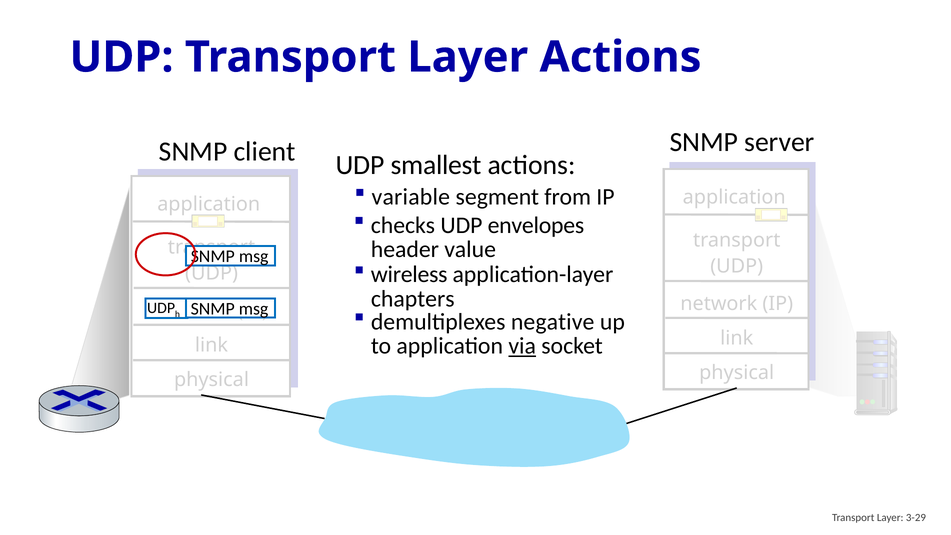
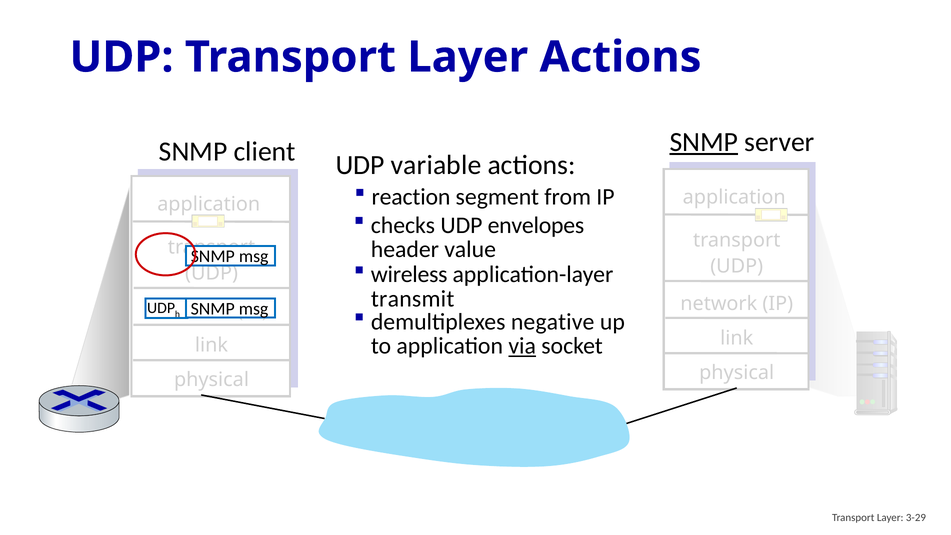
SNMP at (704, 142) underline: none -> present
smallest: smallest -> variable
variable: variable -> reaction
chapters: chapters -> transmit
